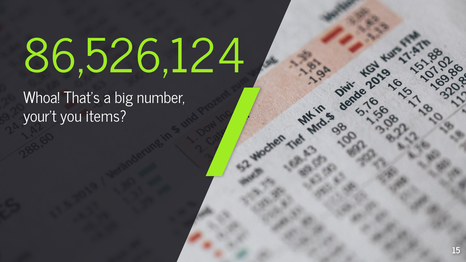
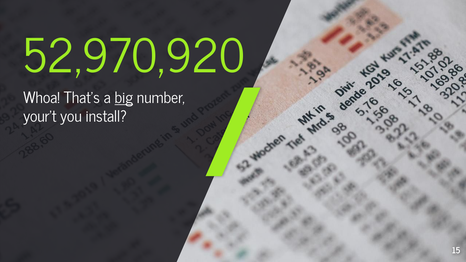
86,526,124: 86,526,124 -> 52,970,920
big underline: none -> present
items: items -> install
